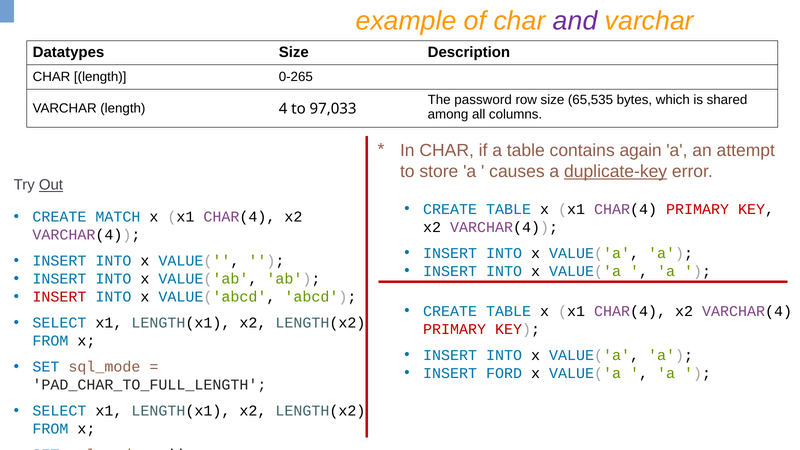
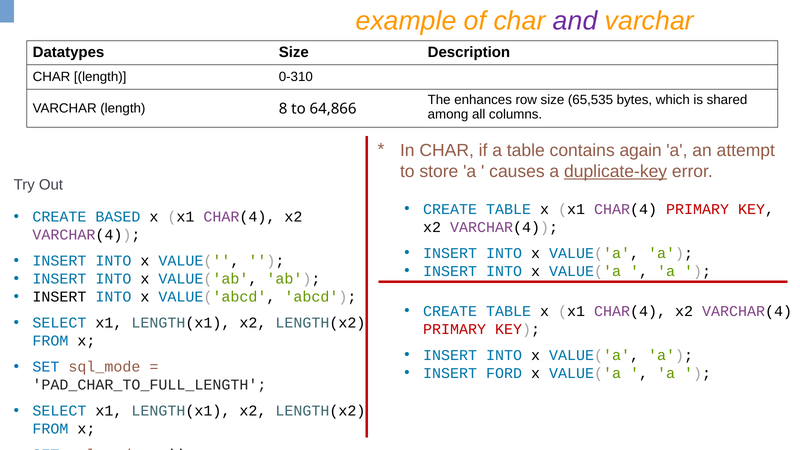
0-265: 0-265 -> 0-310
password: password -> enhances
4: 4 -> 8
97,033: 97,033 -> 64,866
Out underline: present -> none
MATCH: MATCH -> BASED
INSERT at (59, 297) colour: red -> black
